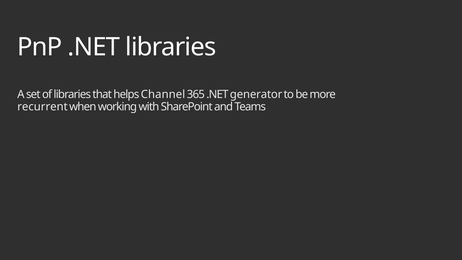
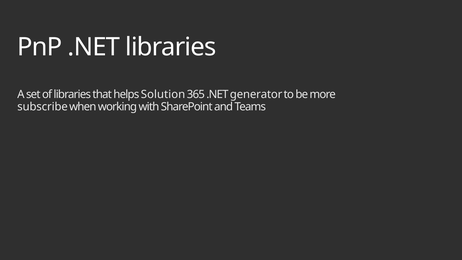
Channel: Channel -> Solution
recurrent: recurrent -> subscribe
